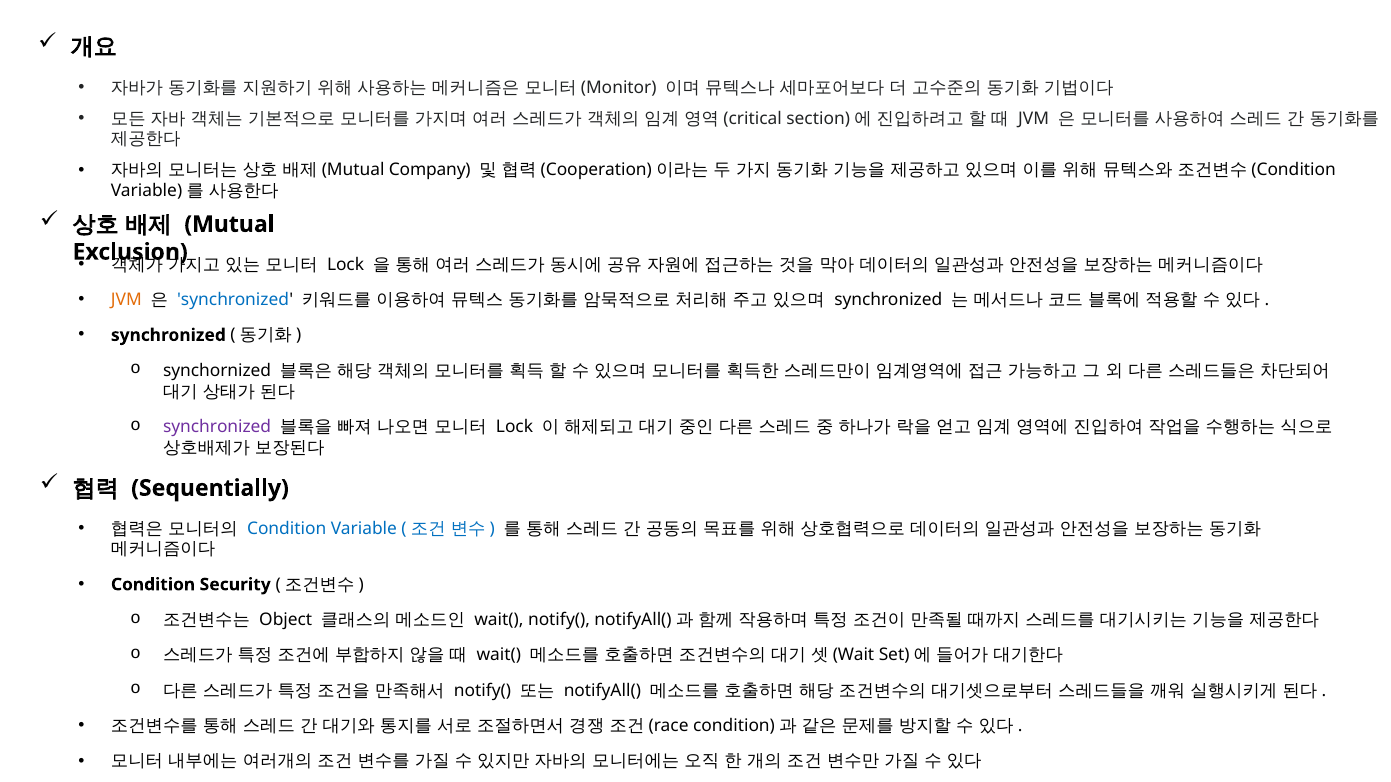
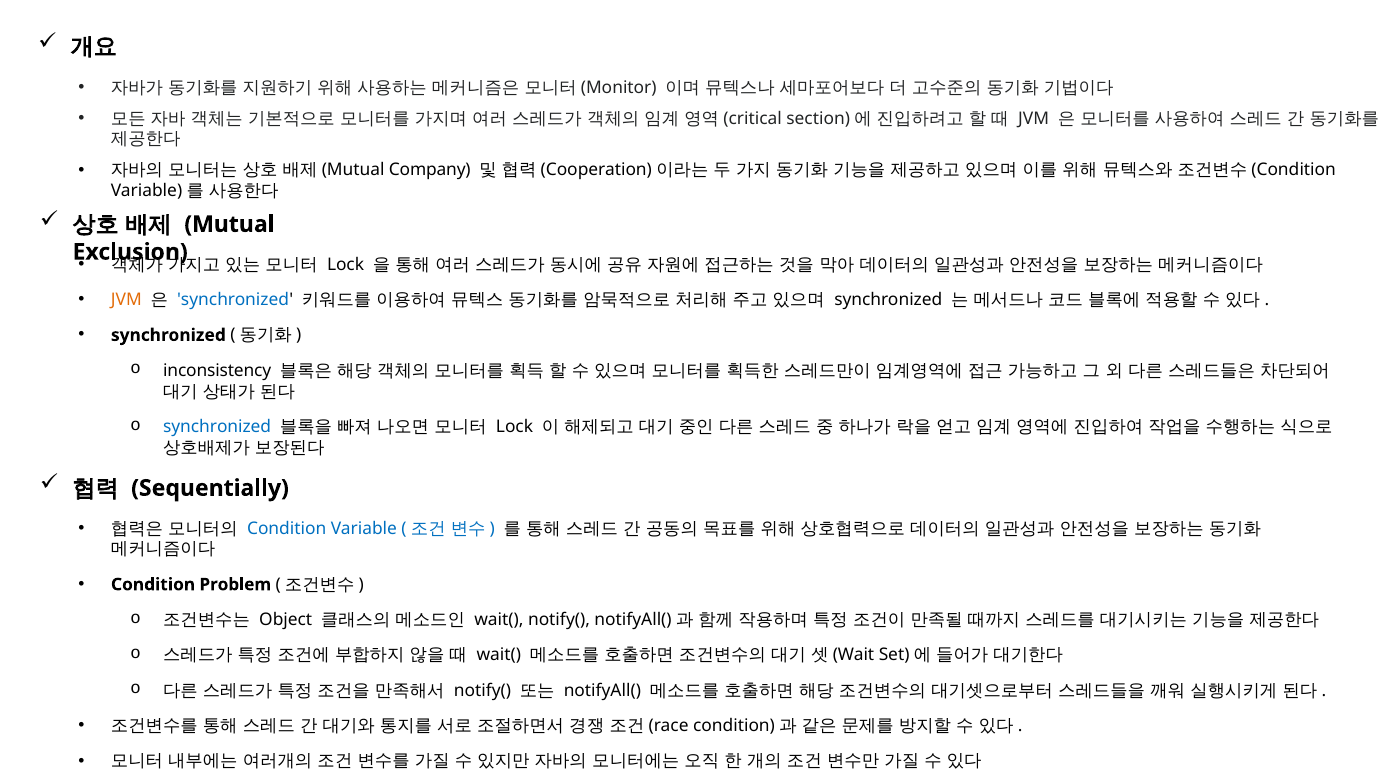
synchornized: synchornized -> inconsistency
synchronized at (217, 427) colour: purple -> blue
Security: Security -> Problem
